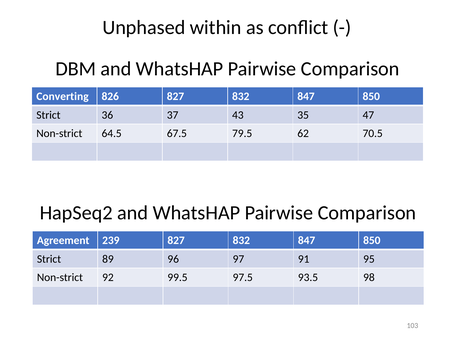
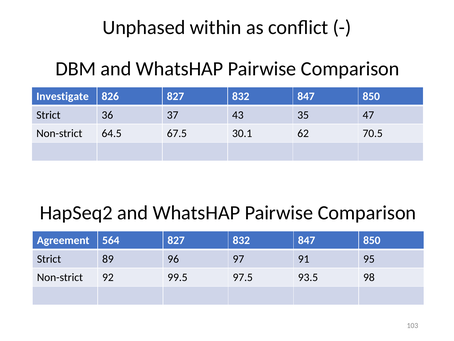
Converting: Converting -> Investigate
79.5: 79.5 -> 30.1
239: 239 -> 564
